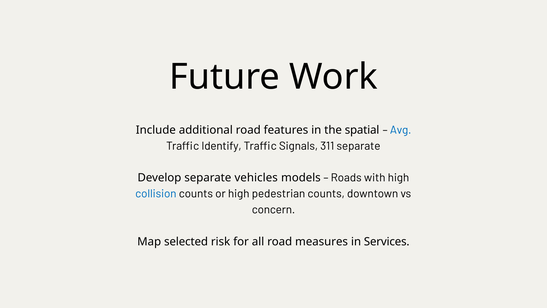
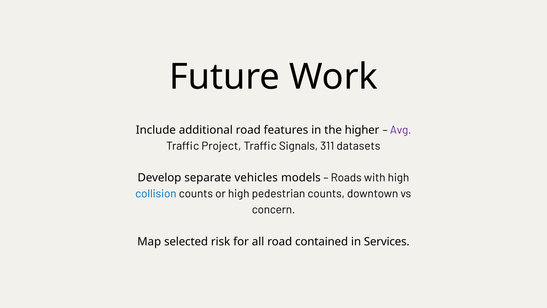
spatial: spatial -> higher
Avg colour: blue -> purple
Identify: Identify -> Project
311 separate: separate -> datasets
measures: measures -> contained
